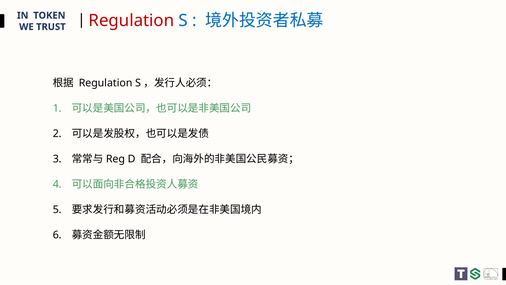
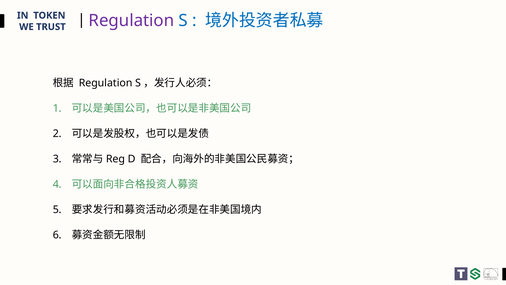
Regulation at (131, 21) colour: red -> purple
